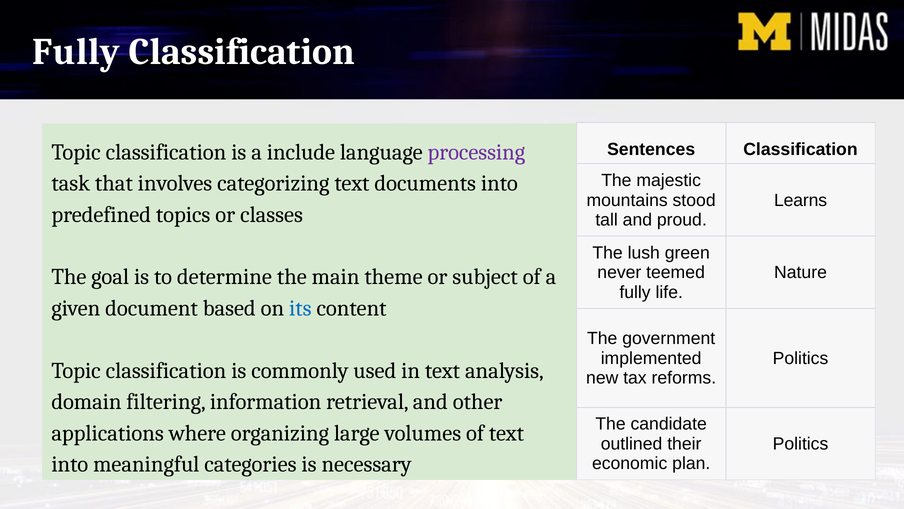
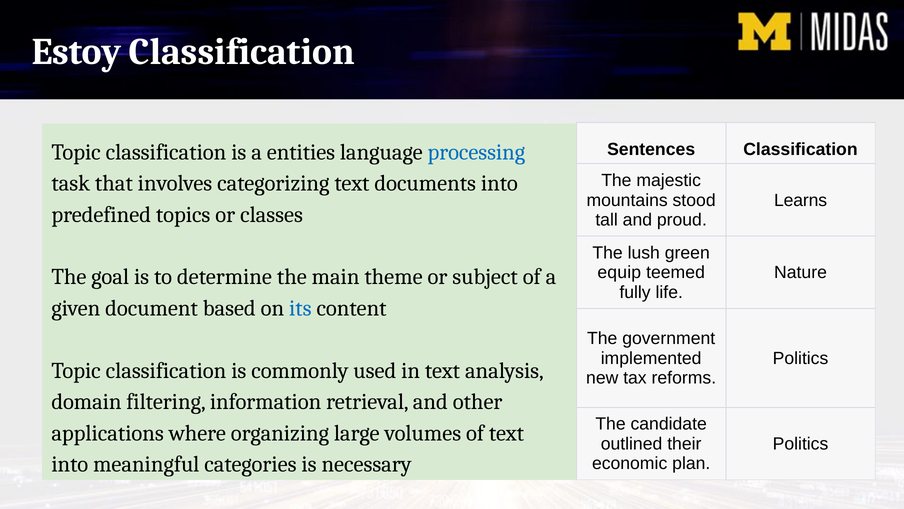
Fully at (76, 52): Fully -> Estoy
include: include -> entities
processing colour: purple -> blue
never: never -> equip
